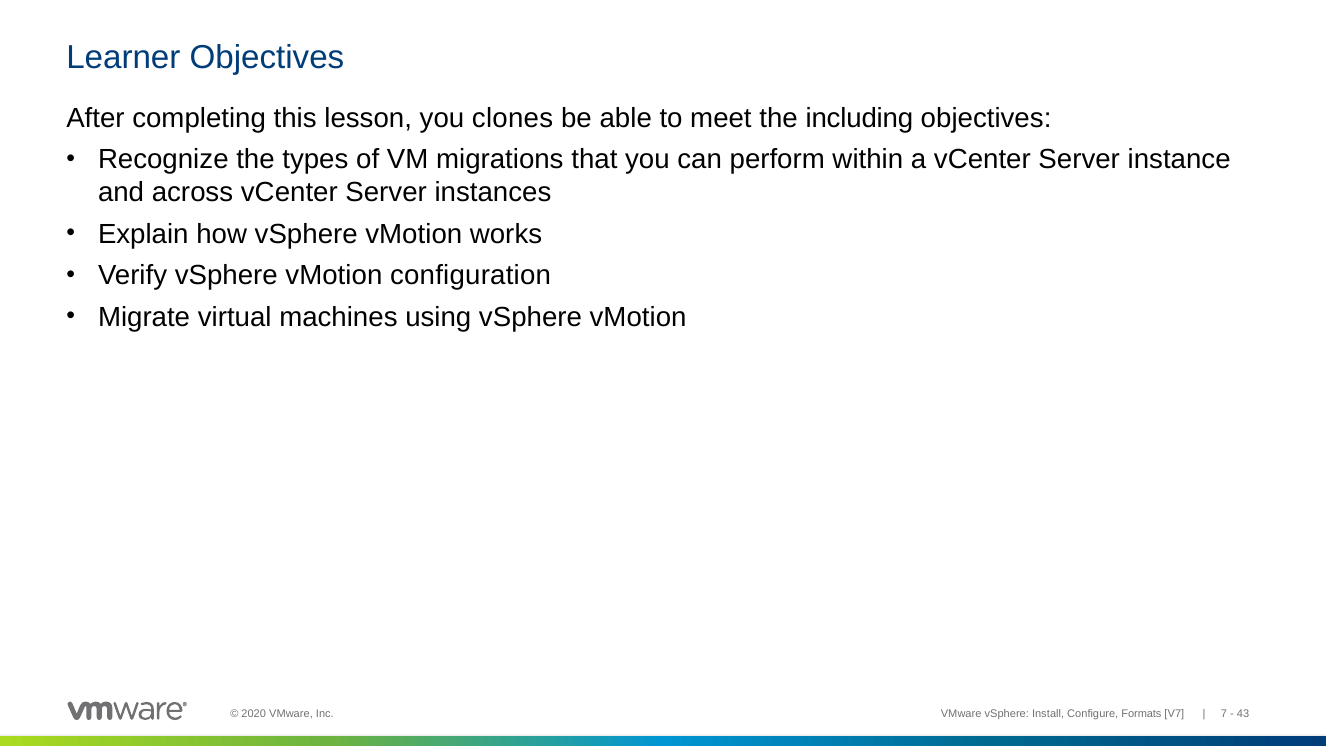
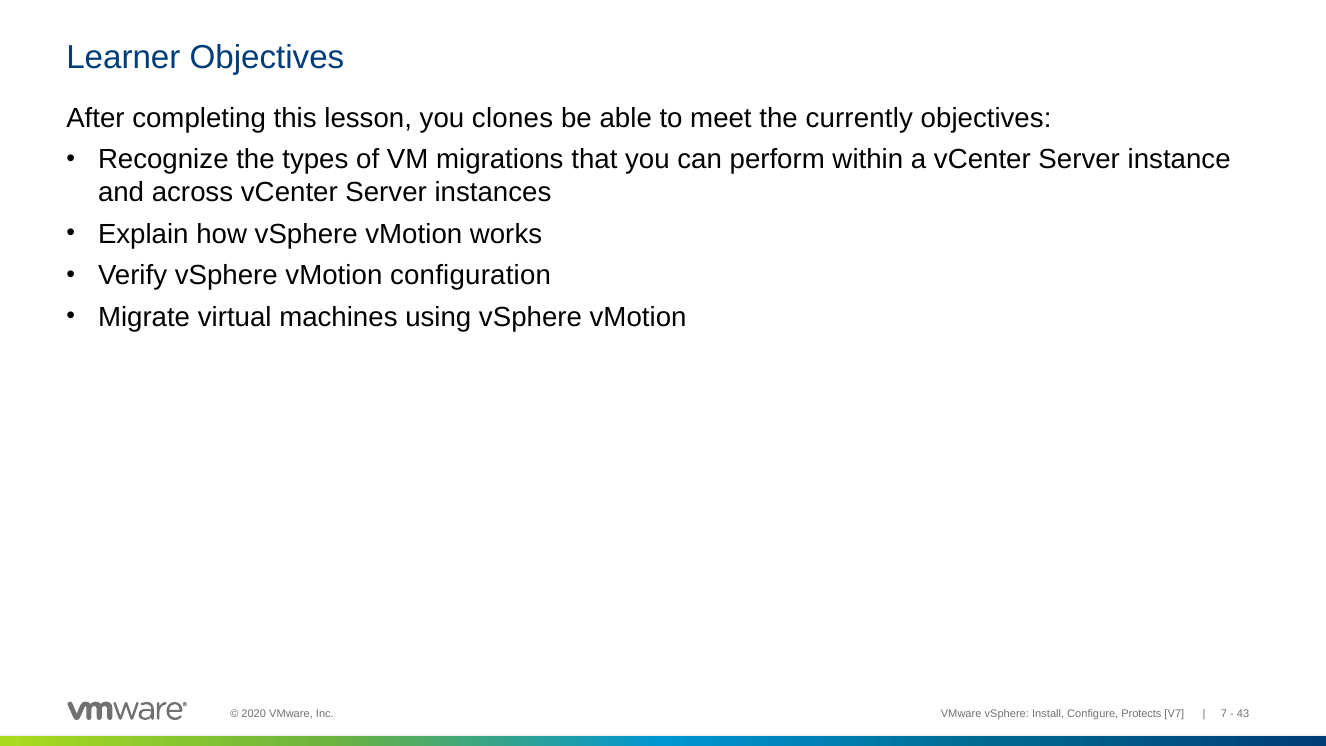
including: including -> currently
Formats: Formats -> Protects
